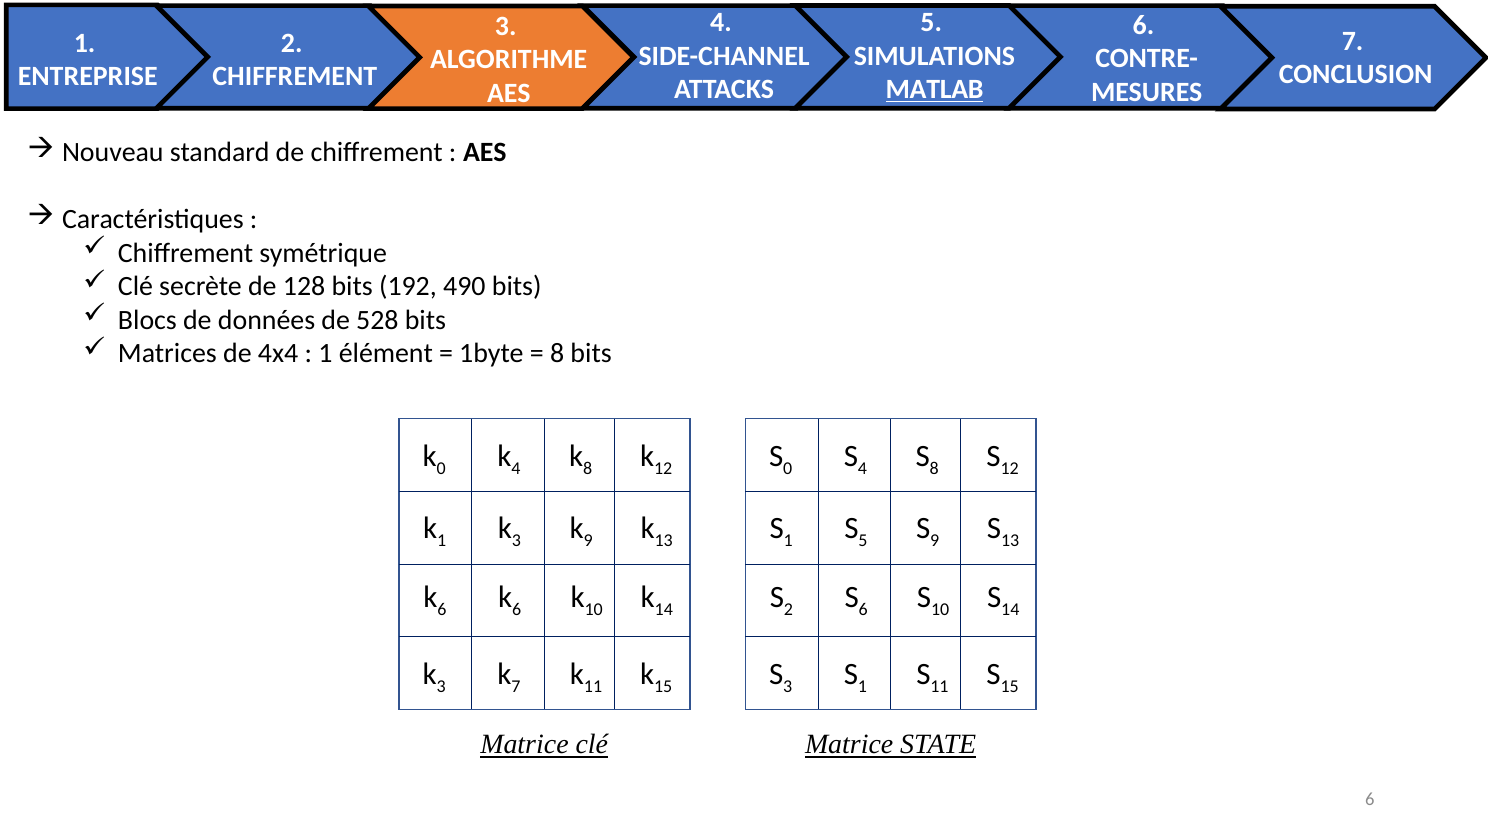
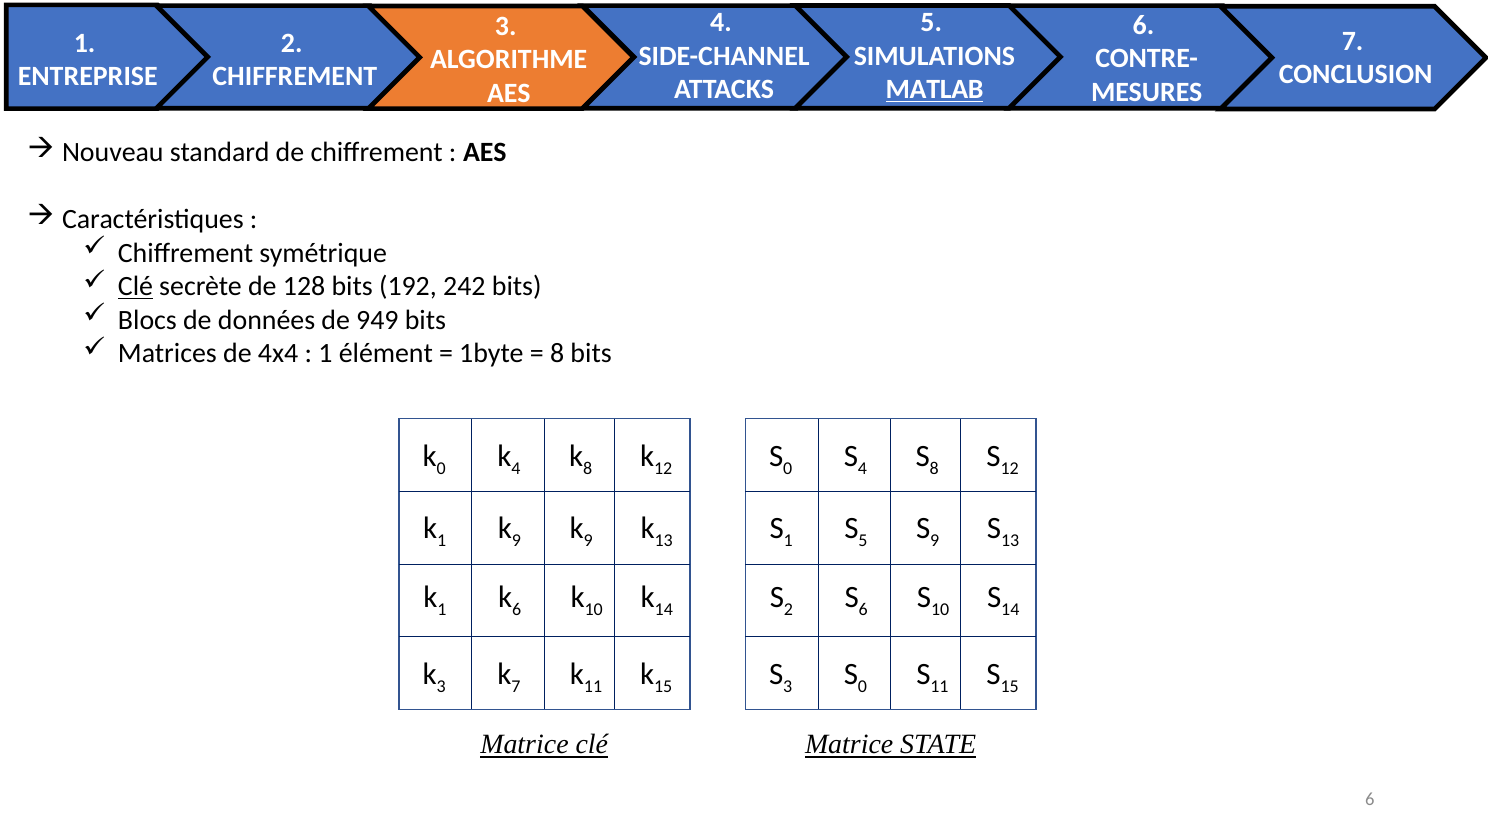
Clé at (136, 287) underline: none -> present
490: 490 -> 242
528: 528 -> 949
3 at (516, 541): 3 -> 9
6 at (442, 610): 6 -> 1
1 at (862, 686): 1 -> 0
